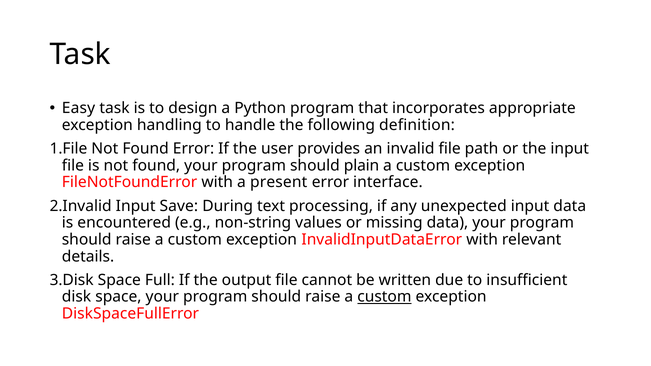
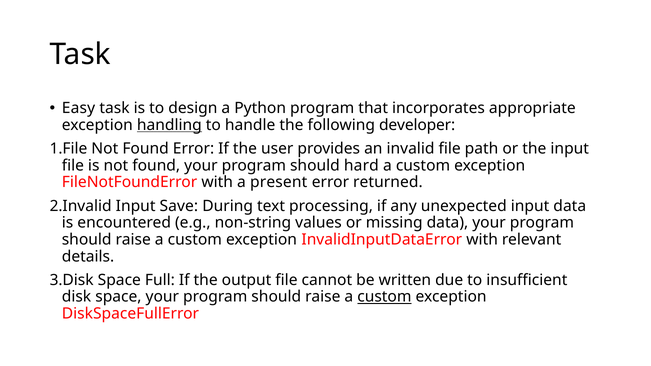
handling underline: none -> present
definition: definition -> developer
plain: plain -> hard
interface: interface -> returned
